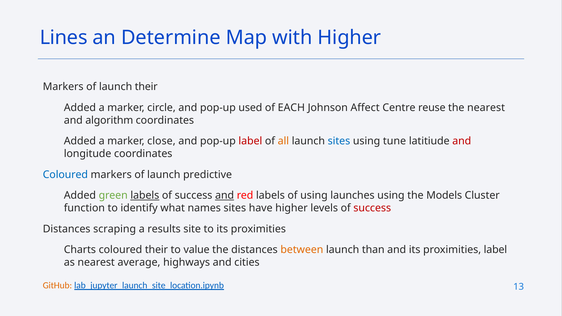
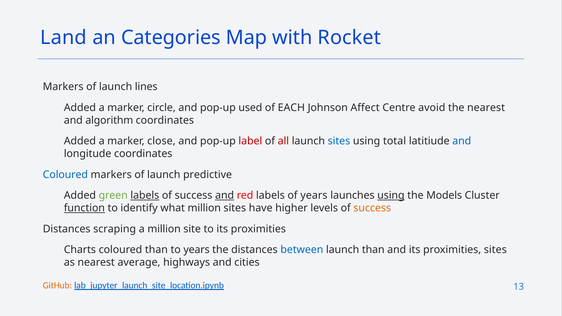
Lines: Lines -> Land
Determine: Determine -> Categories
with Higher: Higher -> Rocket
launch their: their -> lines
reuse: reuse -> avoid
all colour: orange -> red
tune: tune -> total
and at (462, 141) colour: red -> blue
of using: using -> years
using at (391, 196) underline: none -> present
function underline: none -> present
what names: names -> million
success at (372, 208) colour: red -> orange
a results: results -> million
coloured their: their -> than
to value: value -> years
between colour: orange -> blue
proximities label: label -> sites
